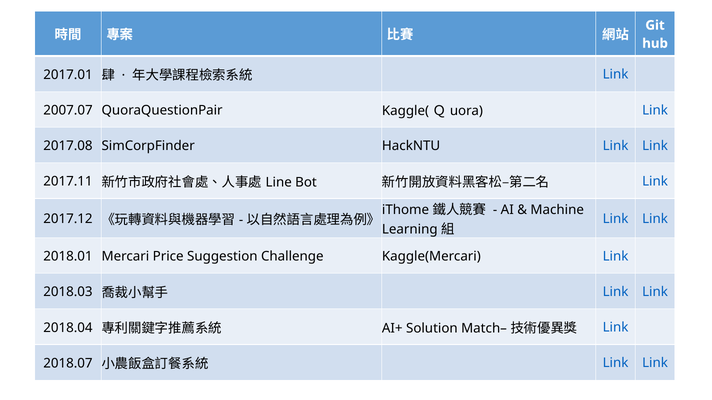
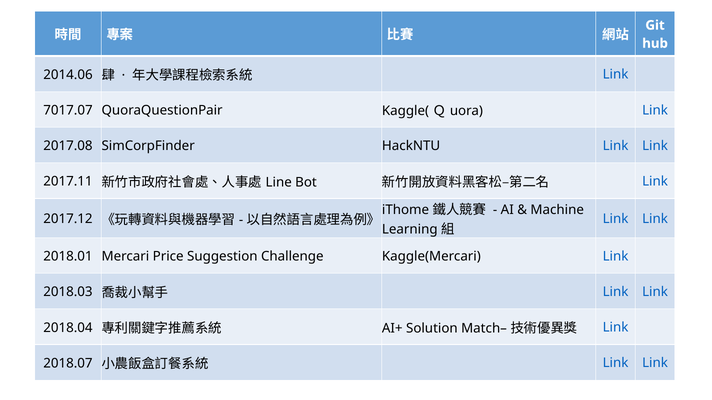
2017.01: 2017.01 -> 2014.06
2007.07: 2007.07 -> 7017.07
